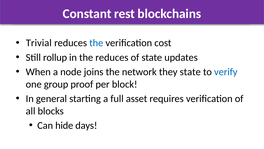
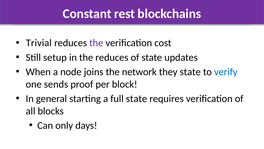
the at (96, 43) colour: blue -> purple
rollup: rollup -> setup
group: group -> sends
full asset: asset -> state
hide: hide -> only
